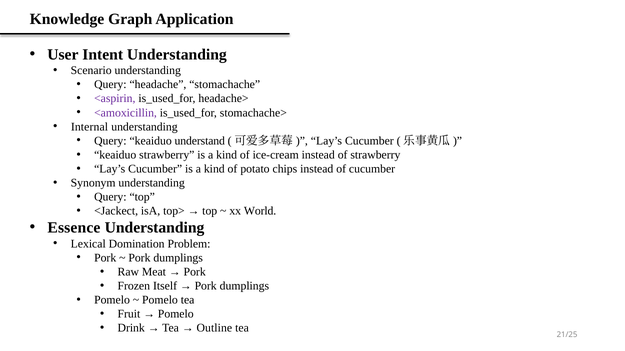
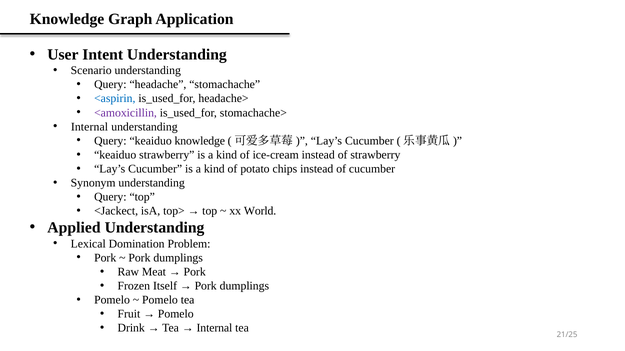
<aspirin colour: purple -> blue
keaiduo understand: understand -> knowledge
Essence: Essence -> Applied
Outline at (214, 328): Outline -> Internal
